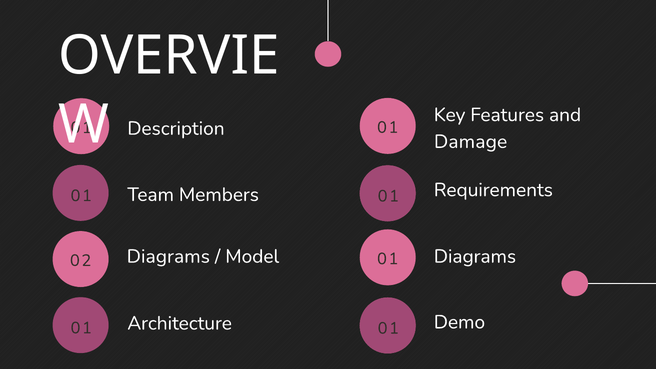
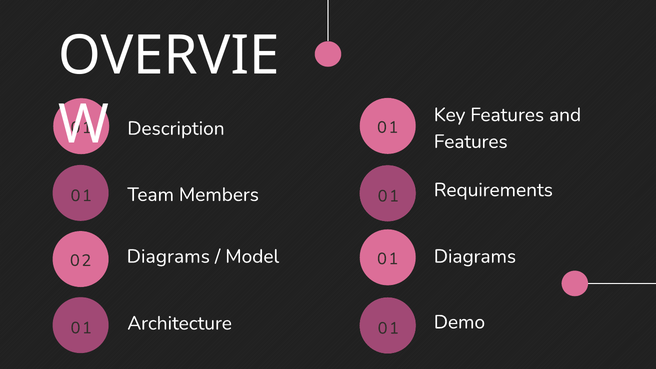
Damage at (471, 142): Damage -> Features
